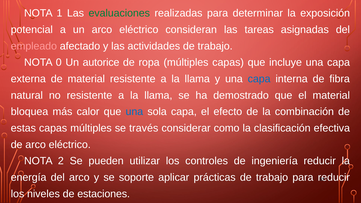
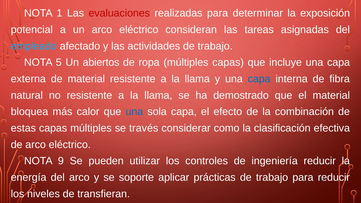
evaluaciones colour: green -> red
empleado colour: pink -> light blue
0: 0 -> 5
autorice: autorice -> abiertos
2: 2 -> 9
estaciones: estaciones -> transfieran
